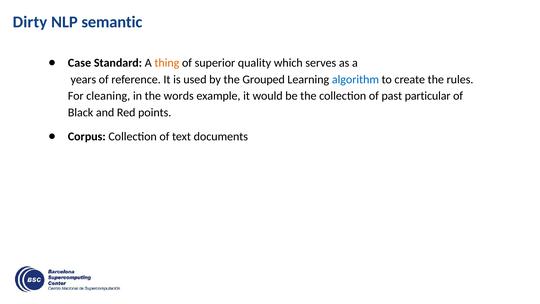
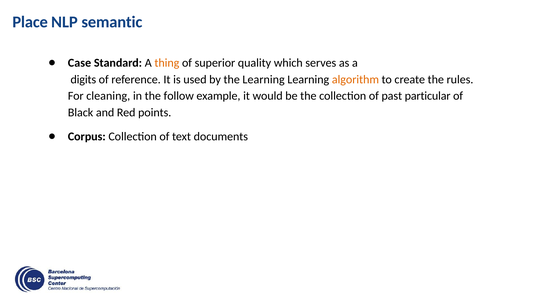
Dirty: Dirty -> Place
years: years -> digits
the Grouped: Grouped -> Learning
algorithm colour: blue -> orange
words: words -> follow
